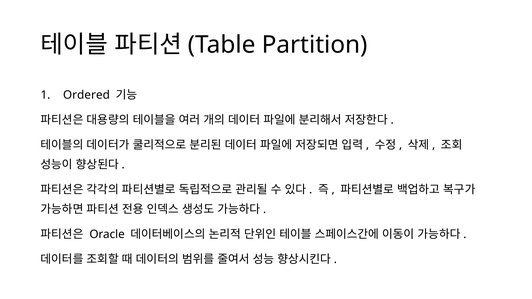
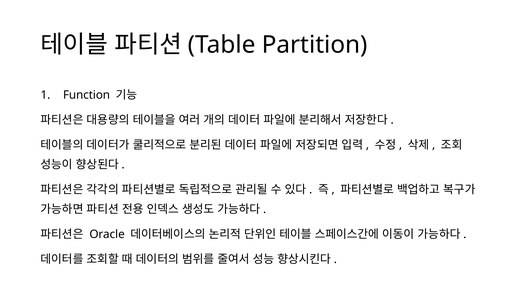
Ordered: Ordered -> Function
